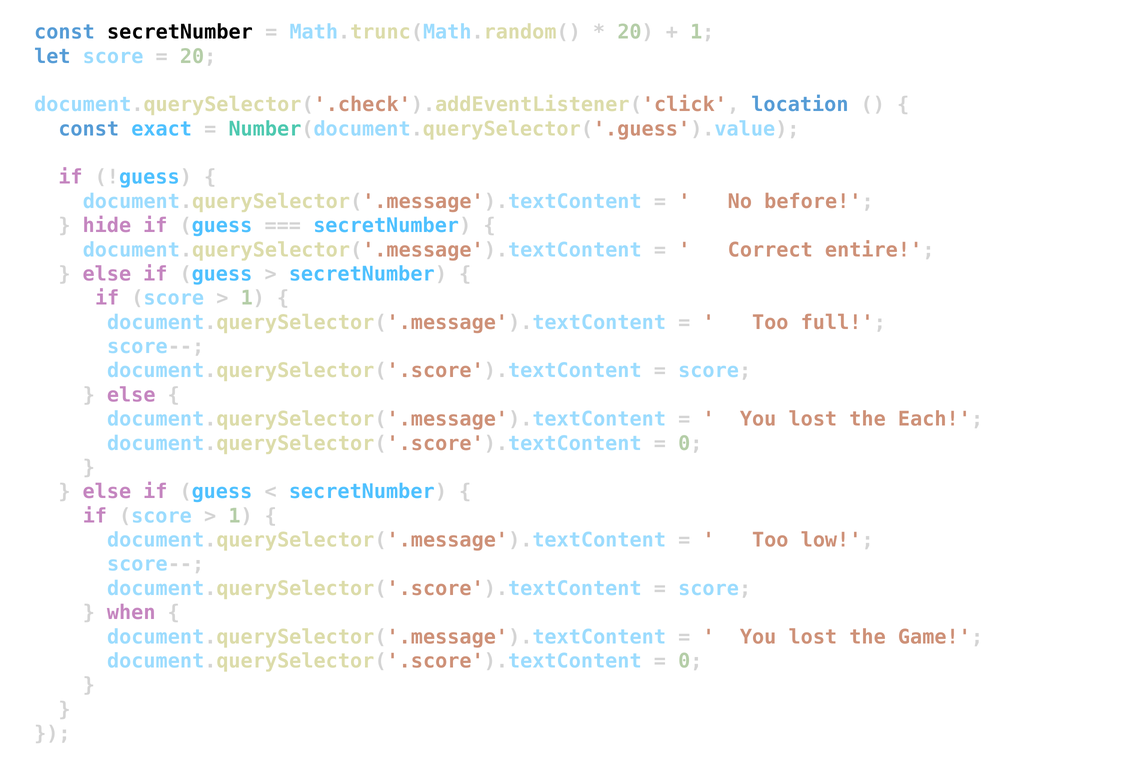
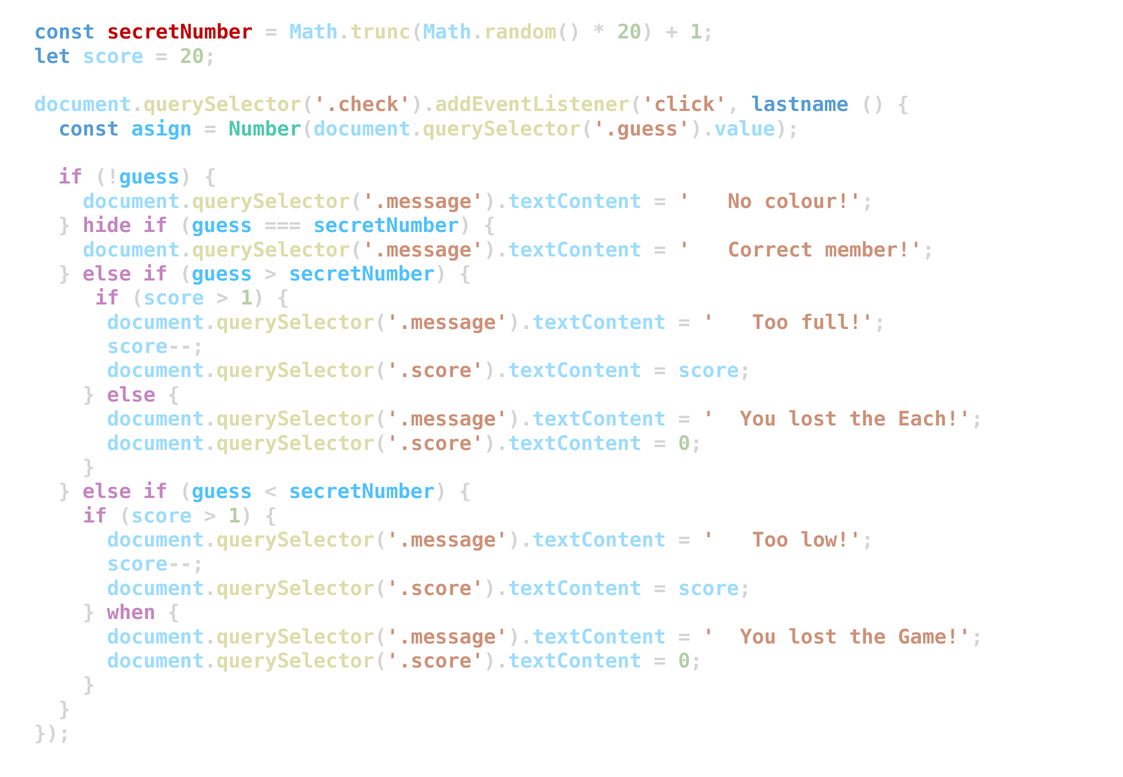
secretNumber at (180, 32) colour: black -> red
location: location -> lastname
exact: exact -> asign
before: before -> colour
entire: entire -> member
